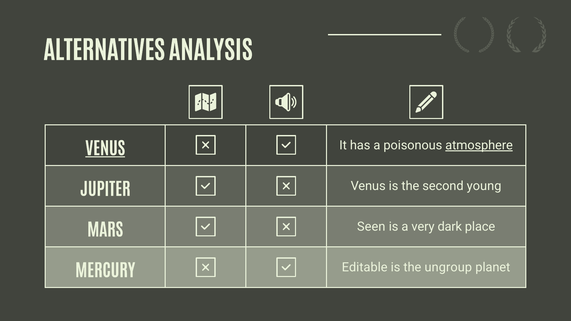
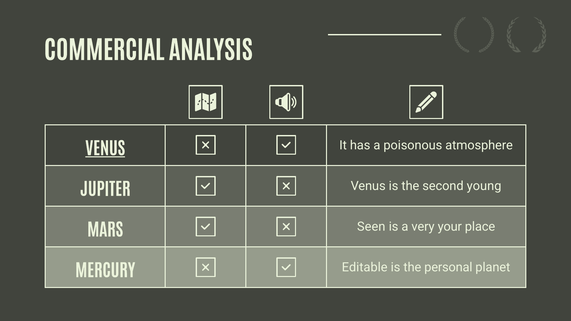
ALTERNATIVES: ALTERNATIVES -> COMMERCIAL
atmosphere underline: present -> none
dark: dark -> your
ungroup: ungroup -> personal
